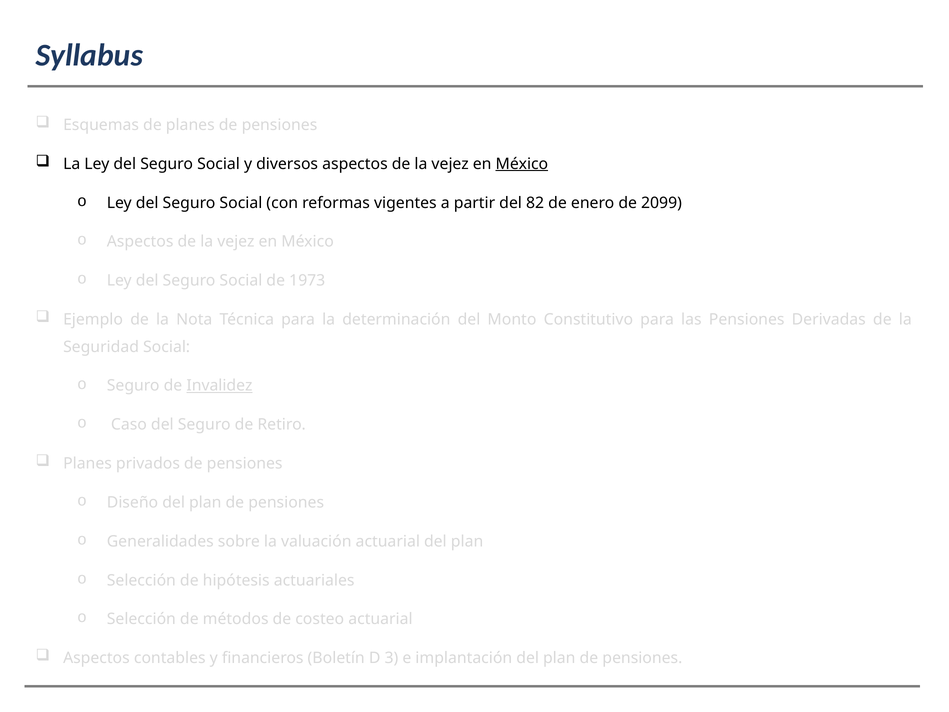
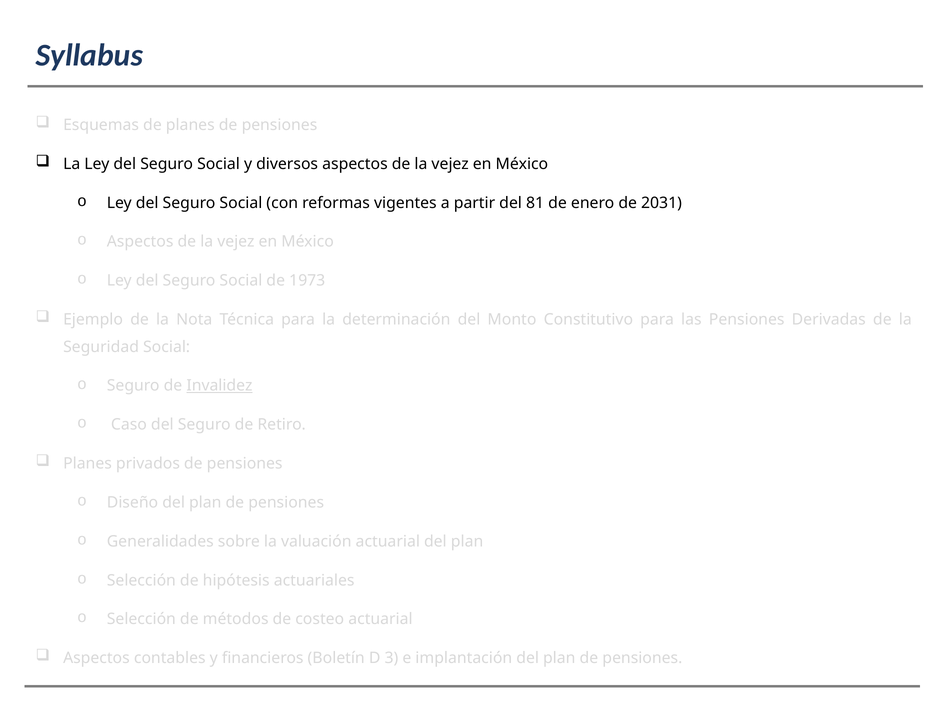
México at (522, 164) underline: present -> none
82: 82 -> 81
2099: 2099 -> 2031
